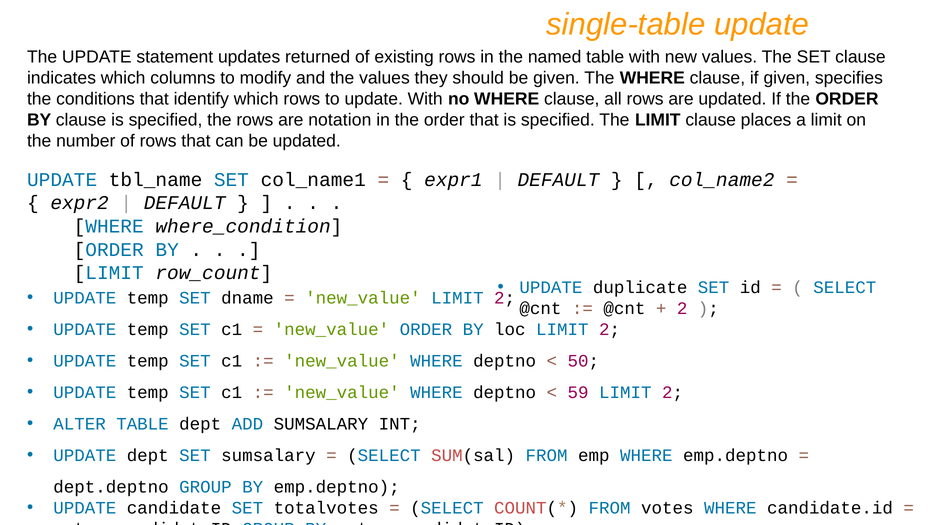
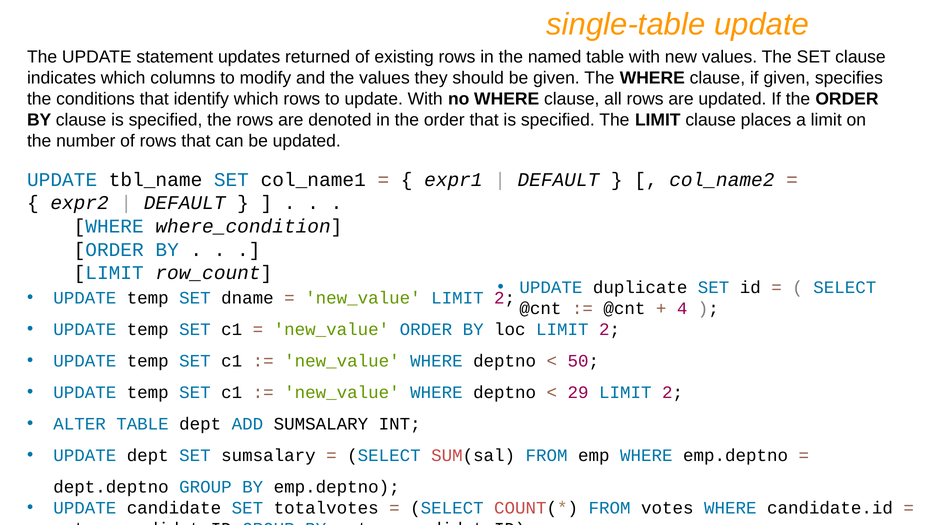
notation: notation -> denoted
2 at (682, 308): 2 -> 4
59: 59 -> 29
